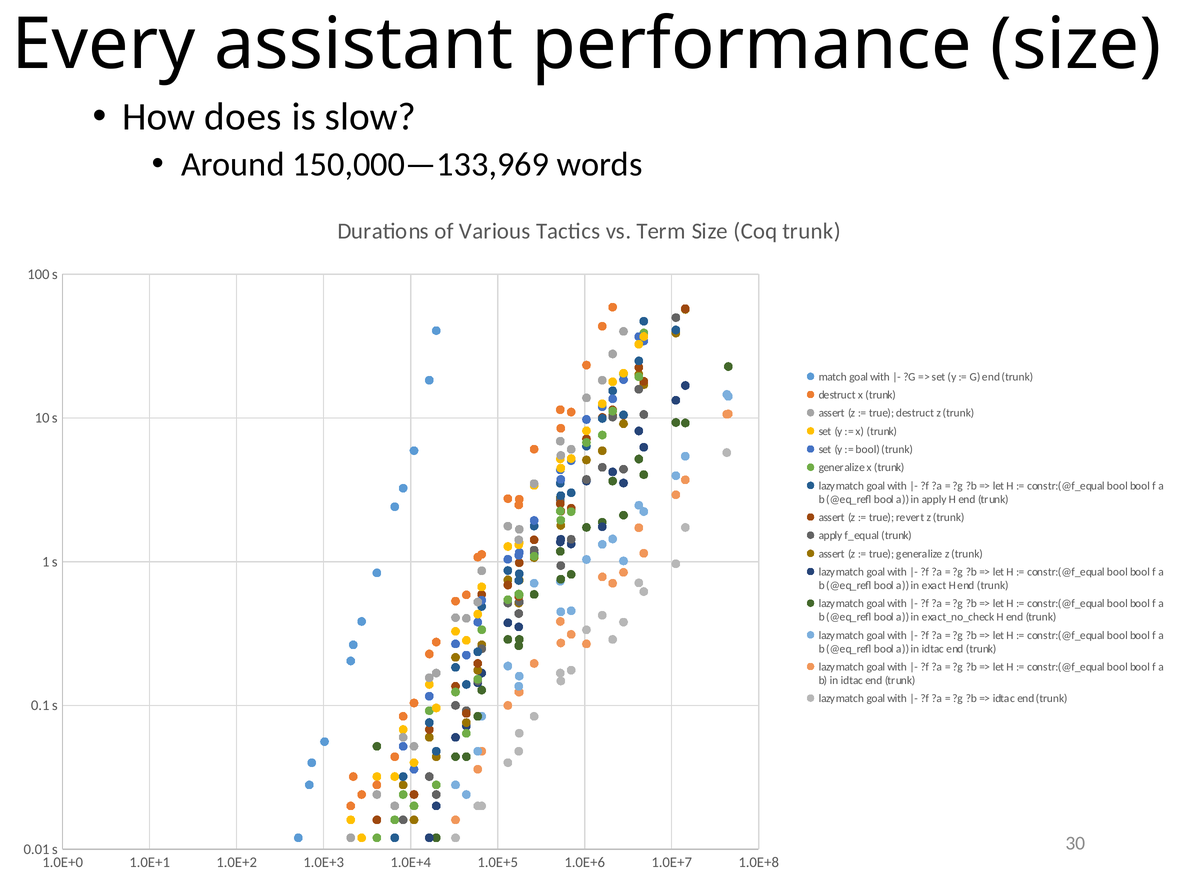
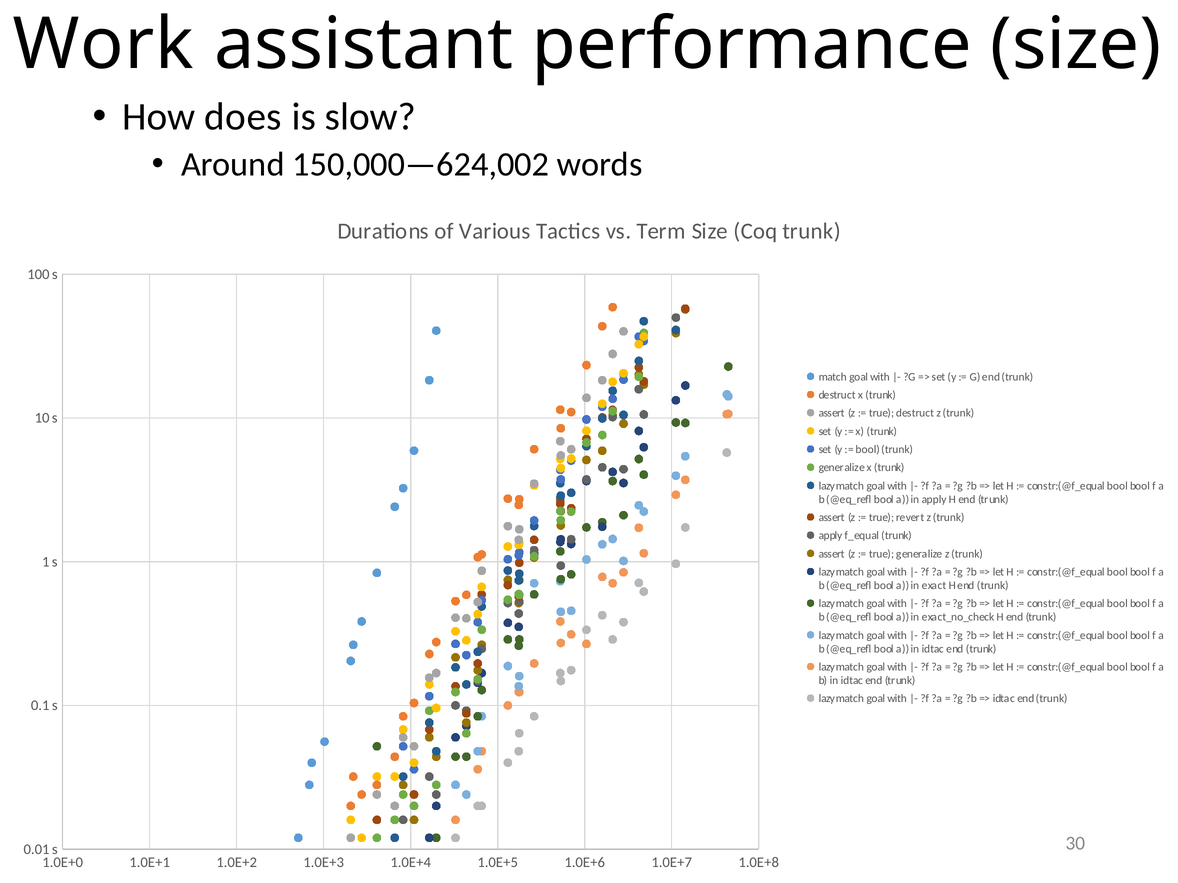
Every: Every -> Work
150,000—133,969: 150,000—133,969 -> 150,000—624,002
